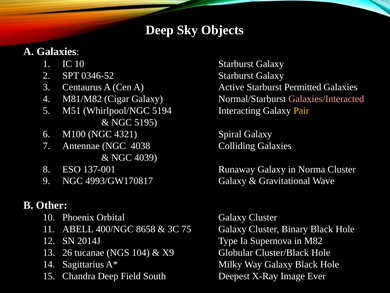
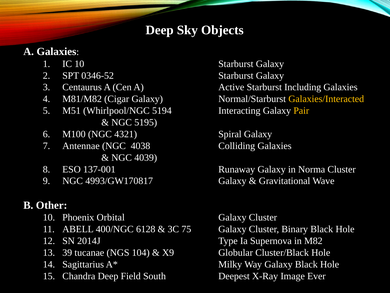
Permitted: Permitted -> Including
Galaxies/Interacted colour: pink -> yellow
8658: 8658 -> 6128
26: 26 -> 39
